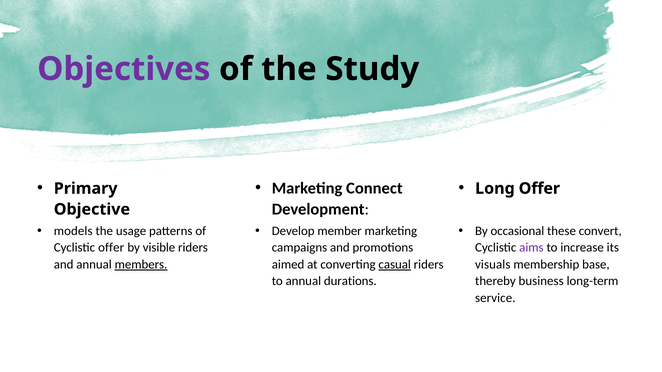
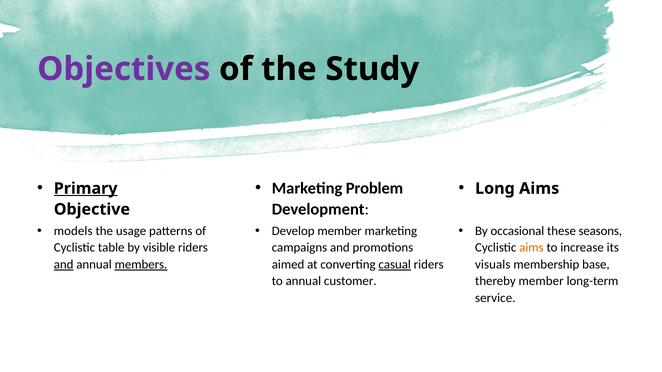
Connect: Connect -> Problem
Primary underline: none -> present
Long Offer: Offer -> Aims
convert: convert -> seasons
Cyclistic offer: offer -> table
aims at (531, 248) colour: purple -> orange
and at (64, 265) underline: none -> present
durations: durations -> customer
thereby business: business -> member
